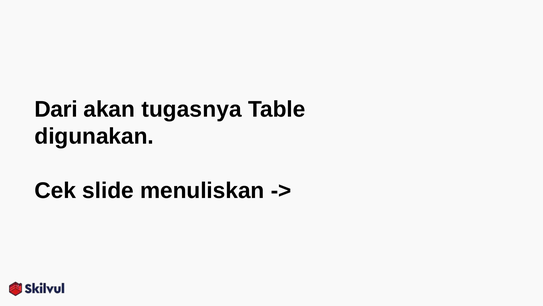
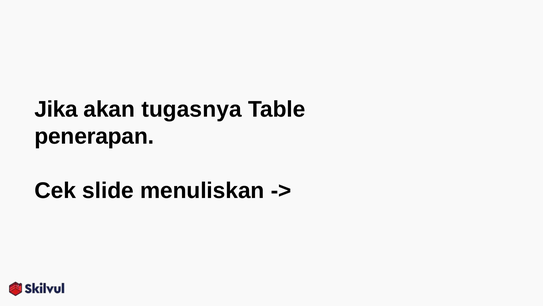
Dari: Dari -> Jika
digunakan: digunakan -> penerapan
